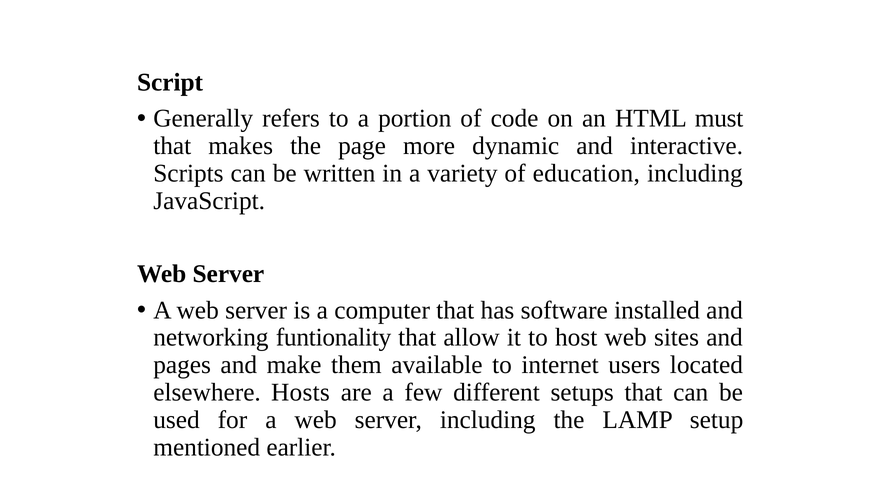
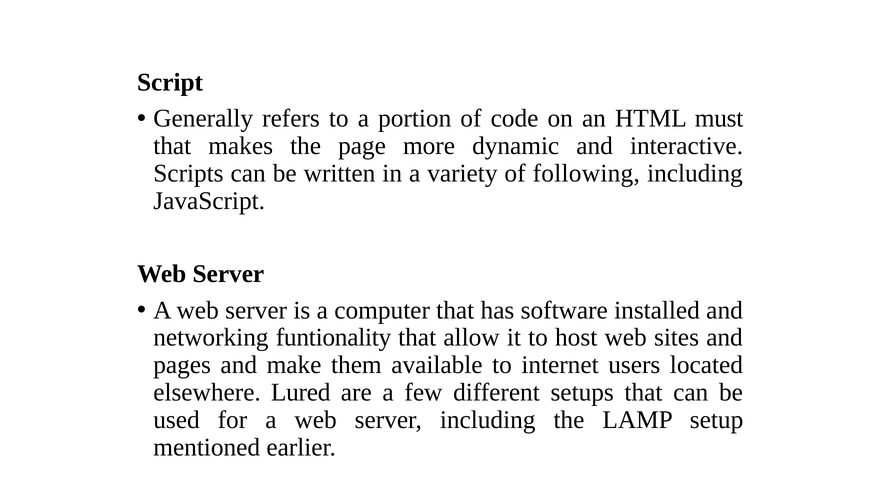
education: education -> following
Hosts: Hosts -> Lured
